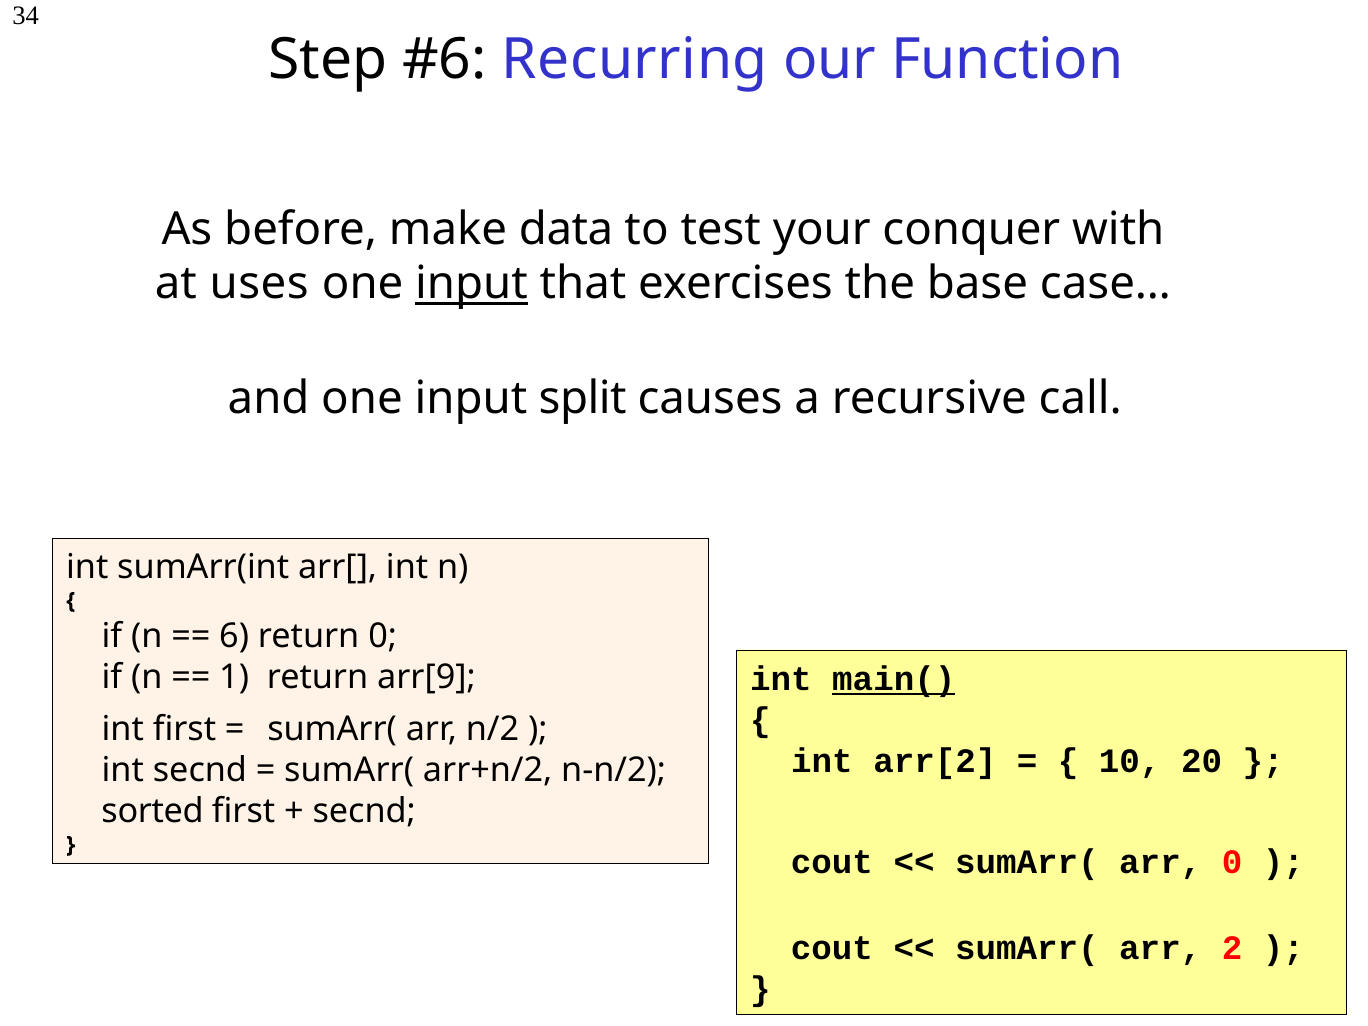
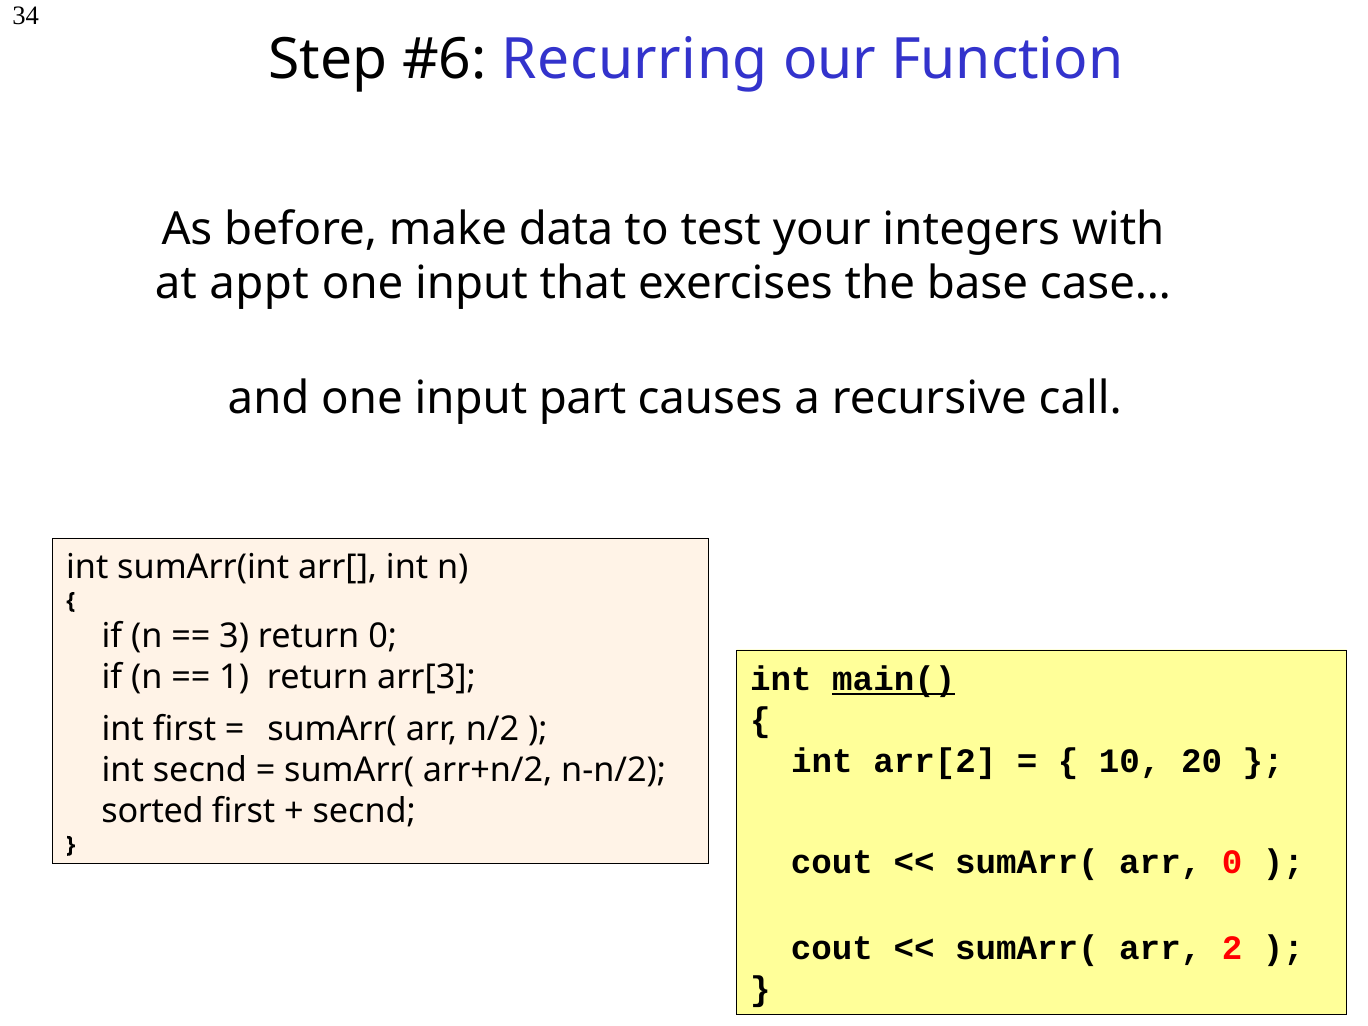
conquer: conquer -> integers
uses: uses -> appt
input at (472, 284) underline: present -> none
split: split -> part
6: 6 -> 3
arr[9: arr[9 -> arr[3
